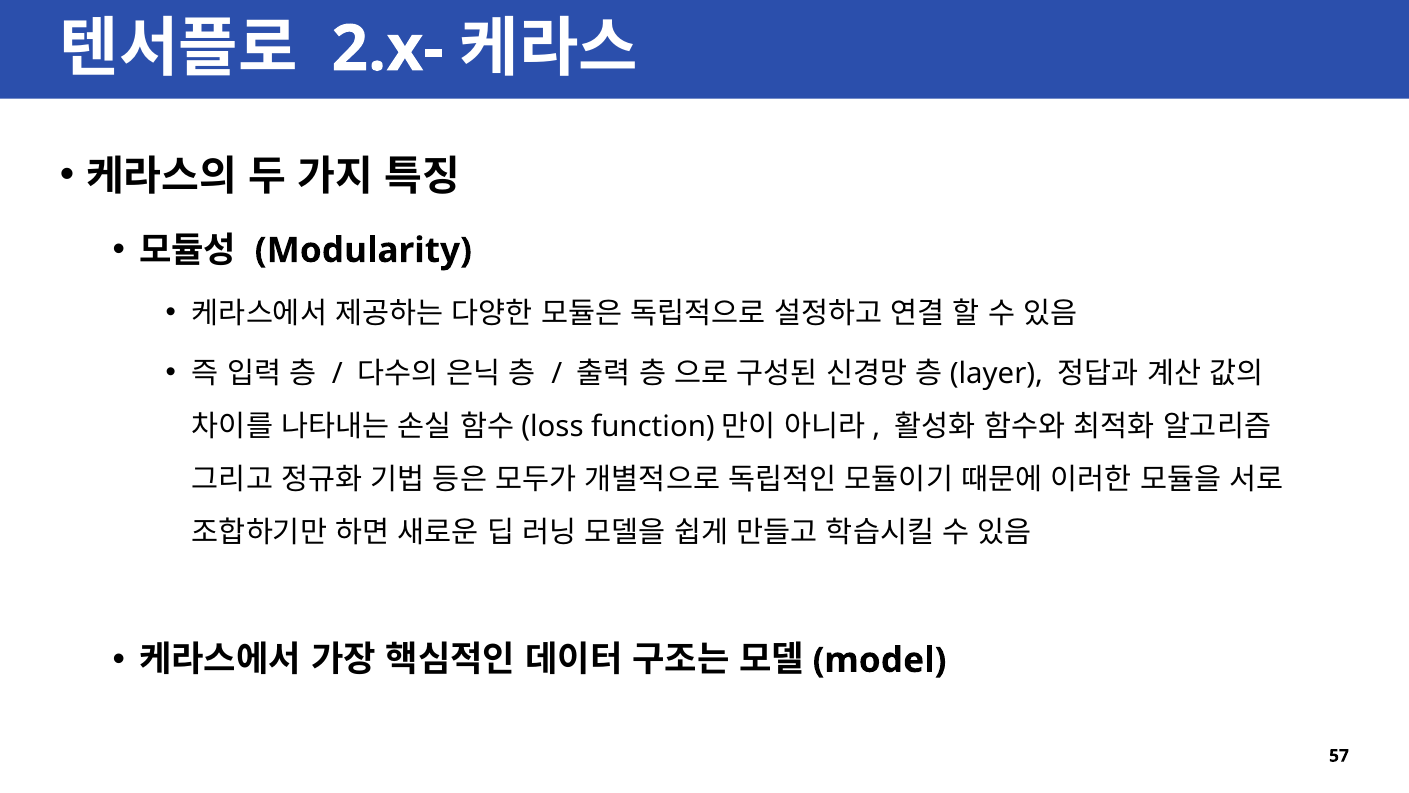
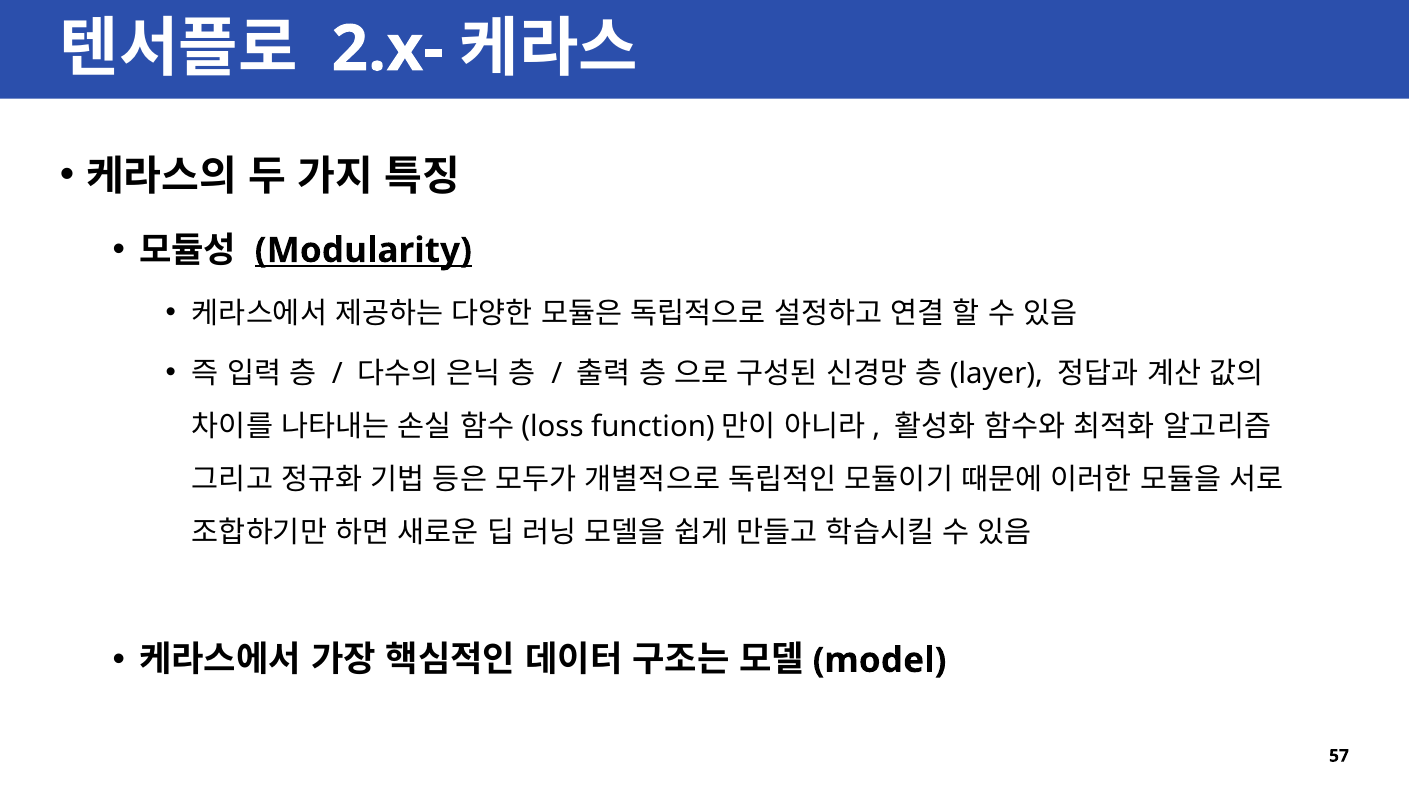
Modularity underline: none -> present
